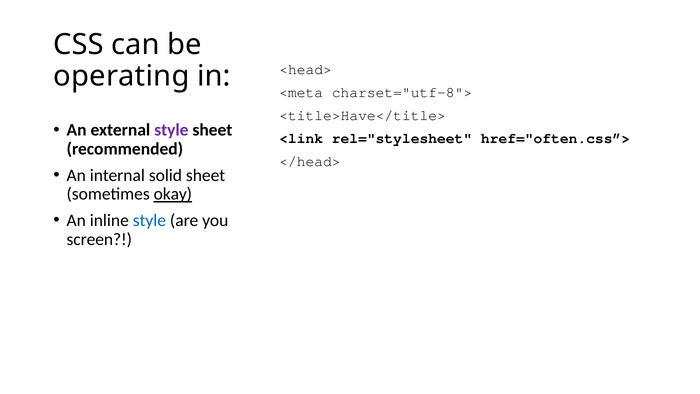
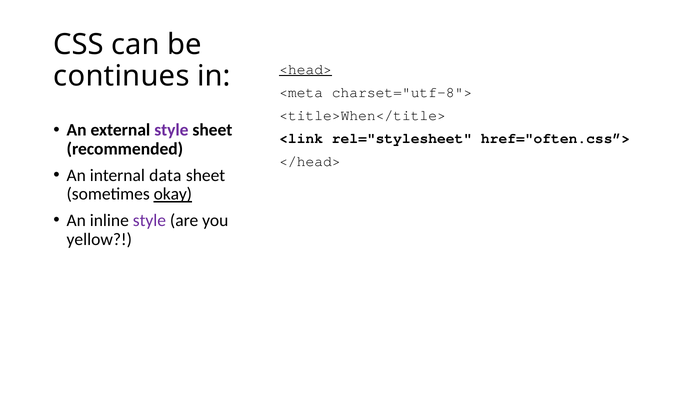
operating: operating -> continues
<head> underline: none -> present
<title>Have</title>: <title>Have</title> -> <title>When</title>
solid: solid -> data
style at (149, 220) colour: blue -> purple
screen: screen -> yellow
